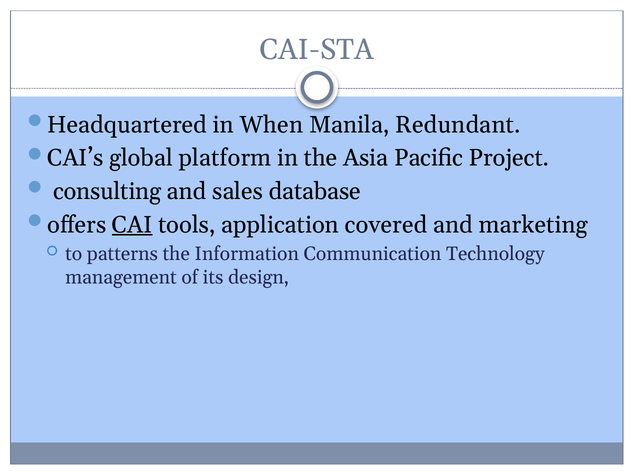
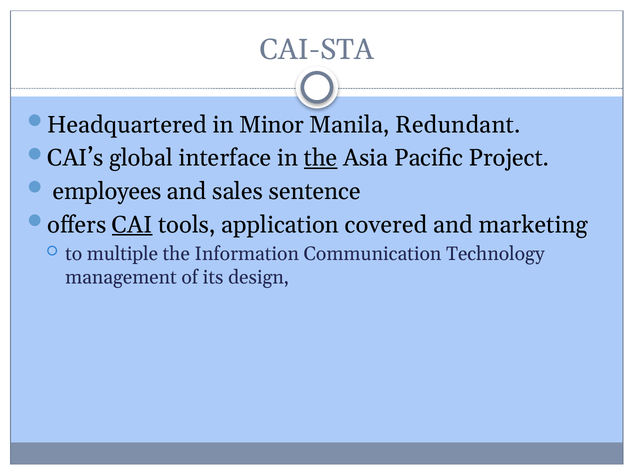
When: When -> Minor
platform: platform -> interface
the at (321, 158) underline: none -> present
consulting: consulting -> employees
database: database -> sentence
patterns: patterns -> multiple
